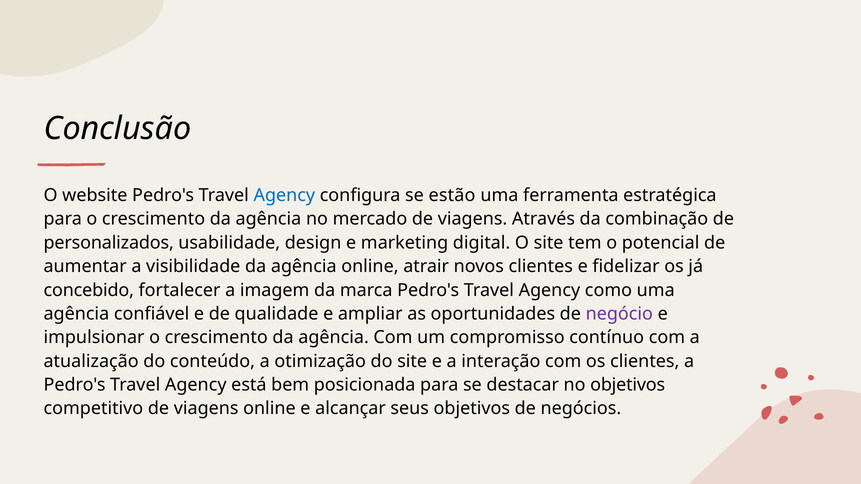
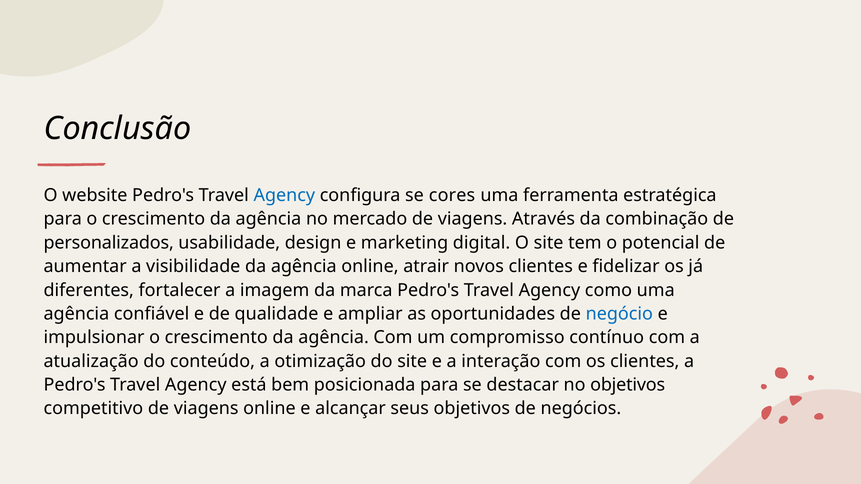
estão: estão -> cores
concebido: concebido -> diferentes
negócio colour: purple -> blue
